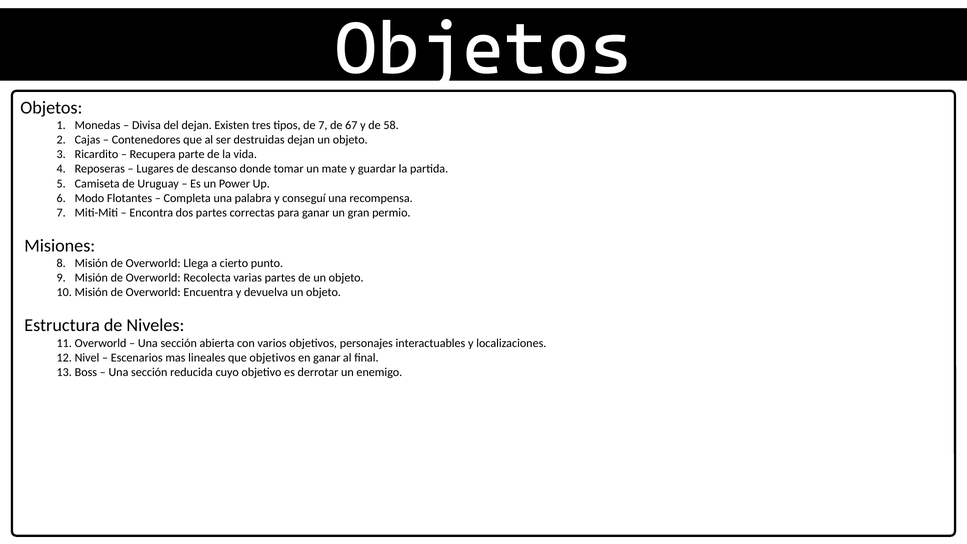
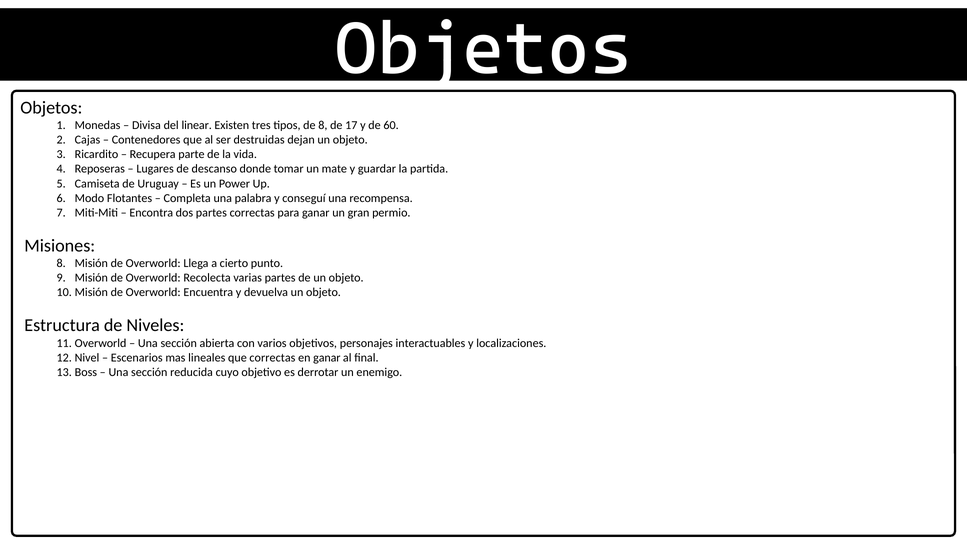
del dejan: dejan -> linear
de 7: 7 -> 8
67: 67 -> 17
58: 58 -> 60
que objetivos: objetivos -> correctas
